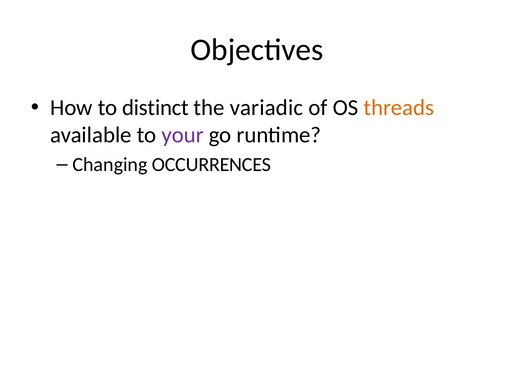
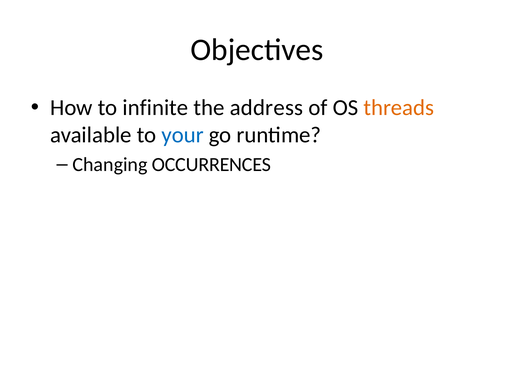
distinct: distinct -> infinite
variadic: variadic -> address
your colour: purple -> blue
